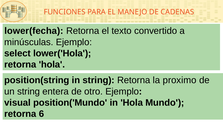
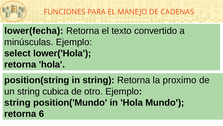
entera: entera -> cubica
visual at (17, 102): visual -> string
